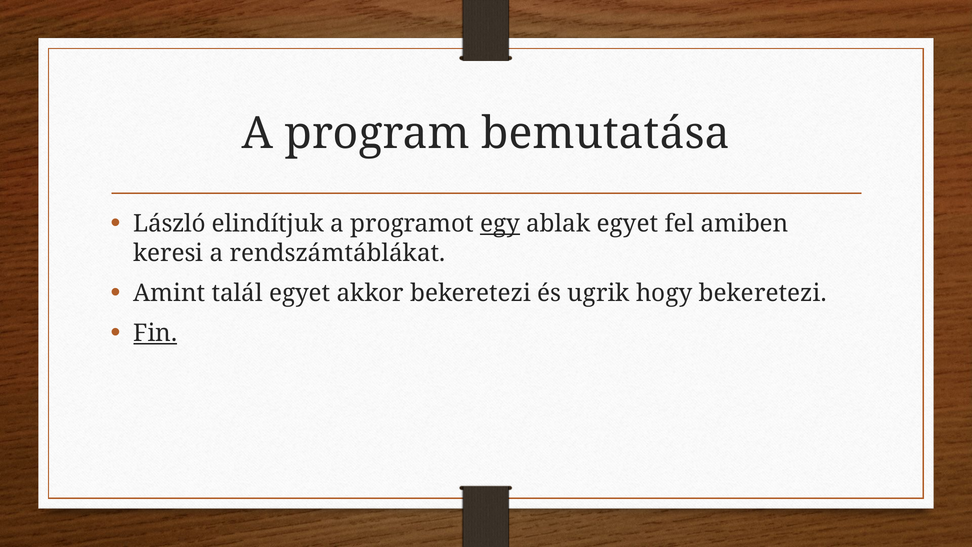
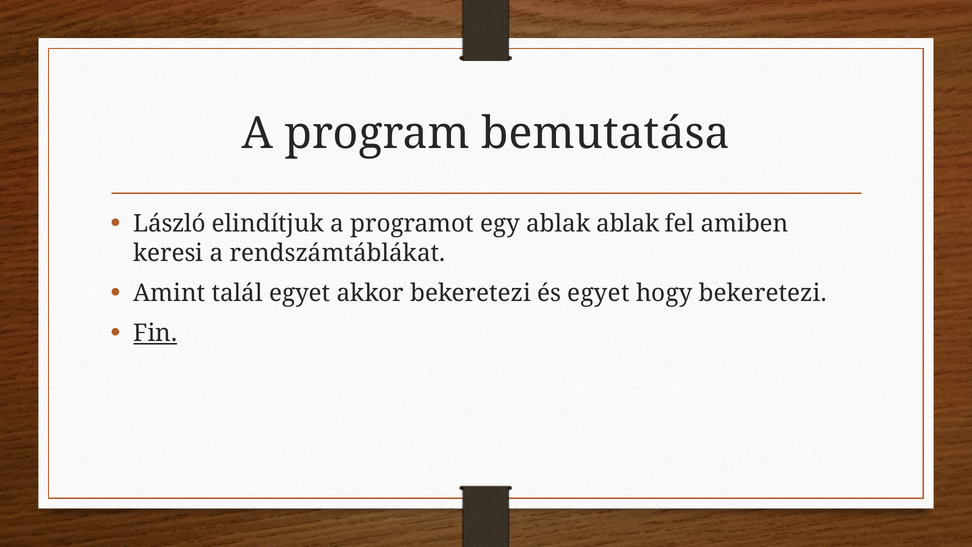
egy underline: present -> none
ablak egyet: egyet -> ablak
és ugrik: ugrik -> egyet
